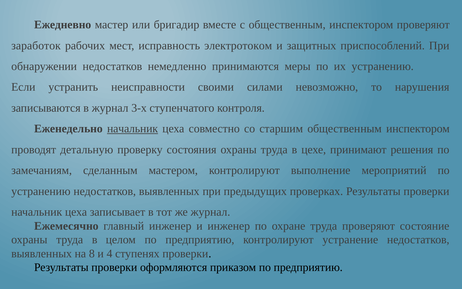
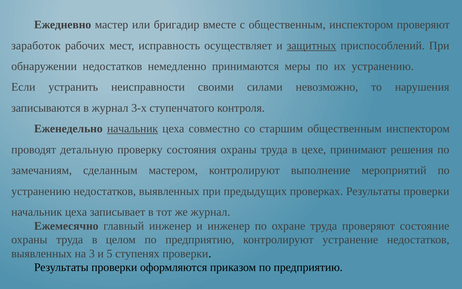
электротоком: электротоком -> осуществляет
защитных underline: none -> present
8: 8 -> 3
4: 4 -> 5
